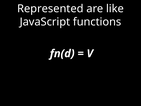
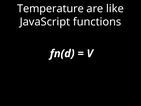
Represented: Represented -> Temperature
